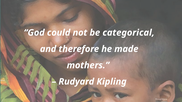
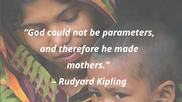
categorical: categorical -> parameters
